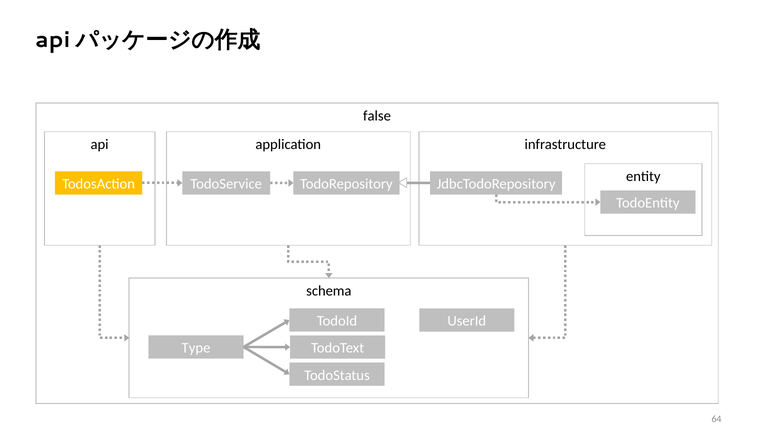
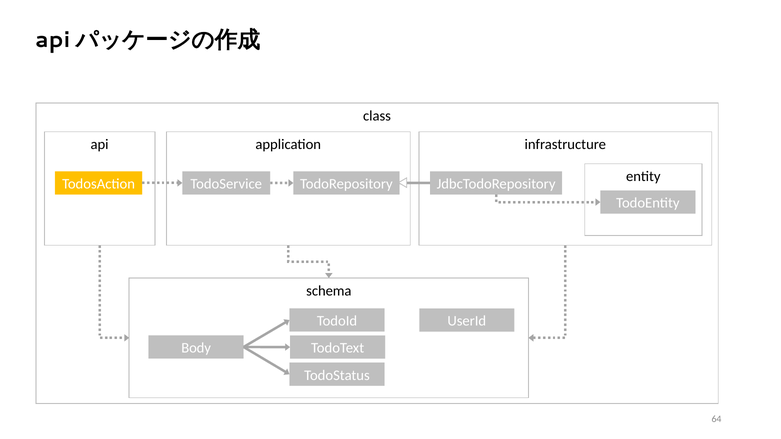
false: false -> class
Type: Type -> Body
